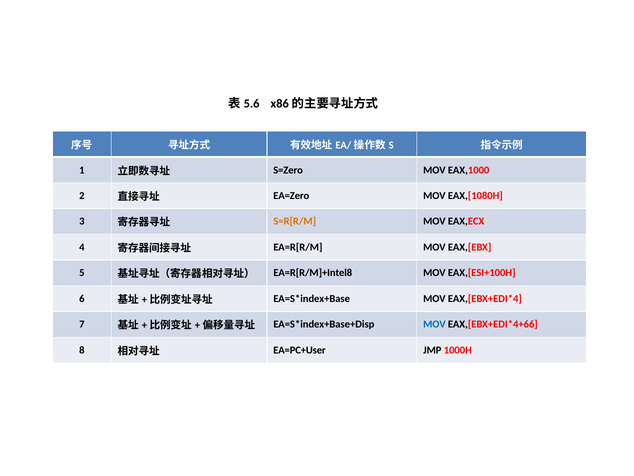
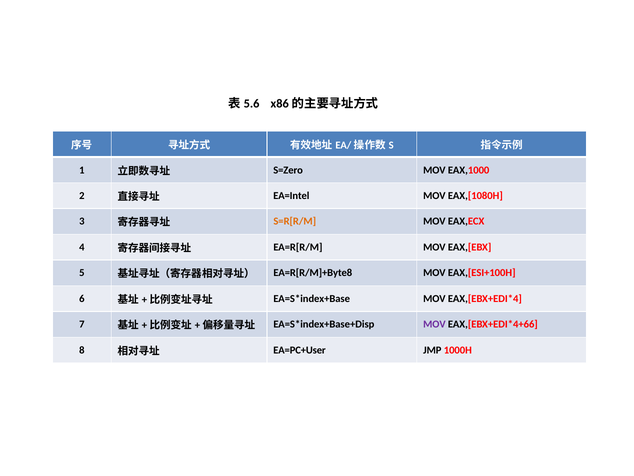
EA=Zero: EA=Zero -> EA=Intel
EA=R[R/M]+Intel8: EA=R[R/M]+Intel8 -> EA=R[R/M]+Byte8
MOV at (434, 324) colour: blue -> purple
